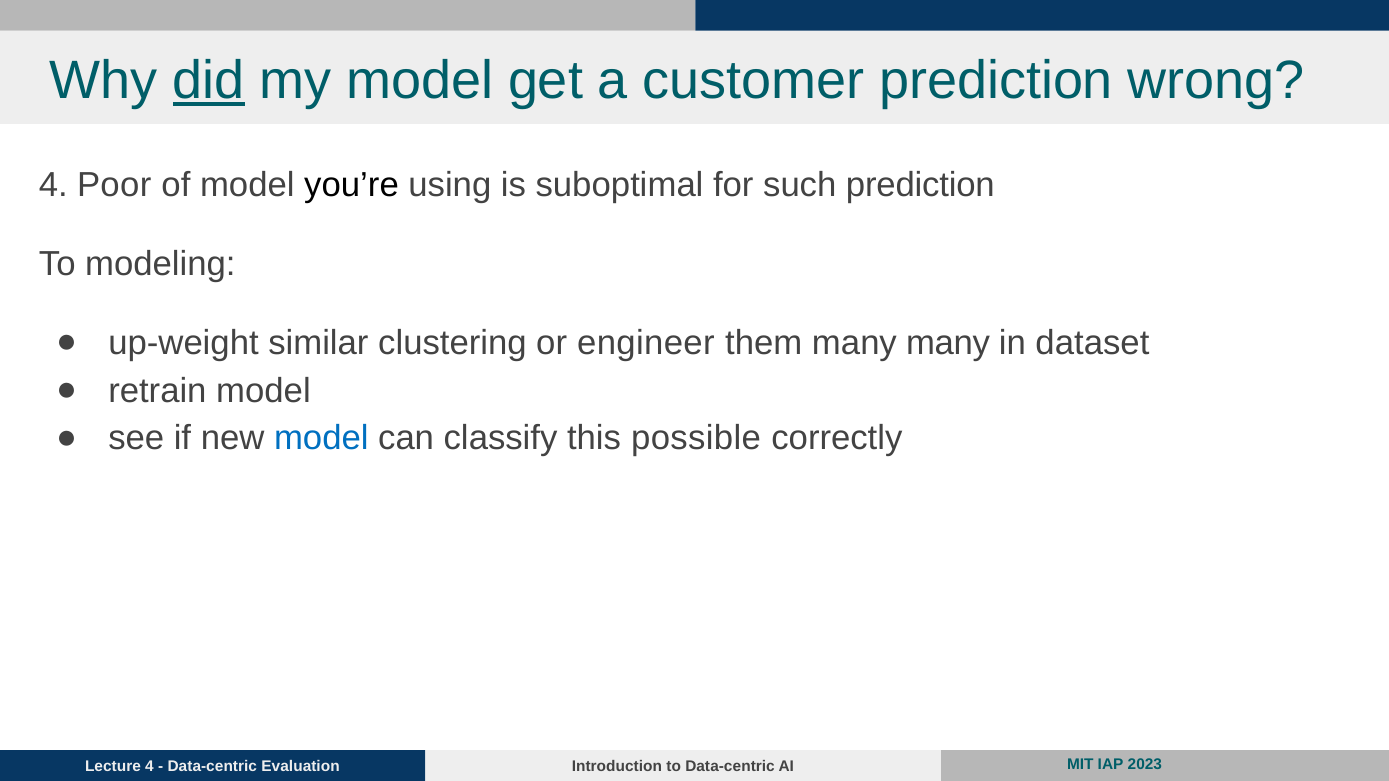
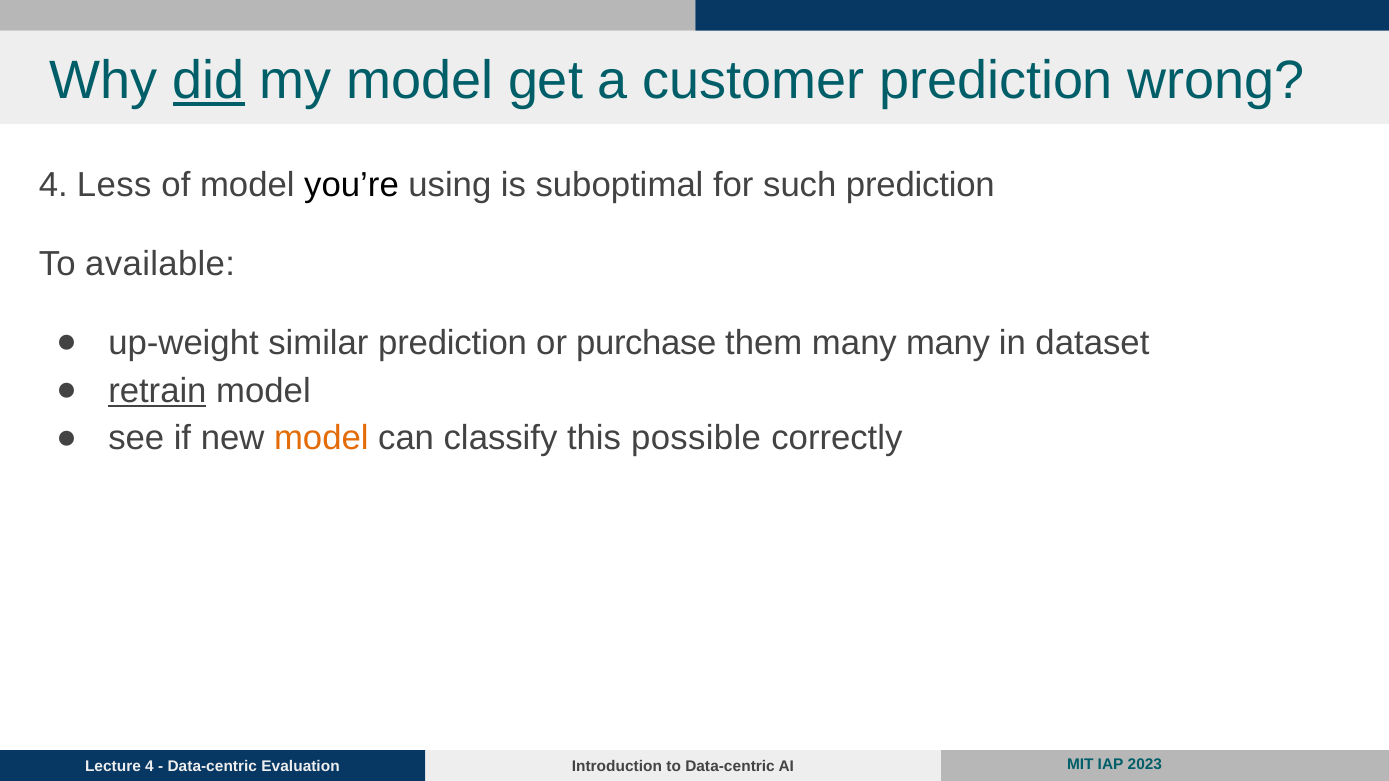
Poor: Poor -> Less
modeling: modeling -> available
similar clustering: clustering -> prediction
engineer: engineer -> purchase
retrain underline: none -> present
model at (321, 439) colour: blue -> orange
